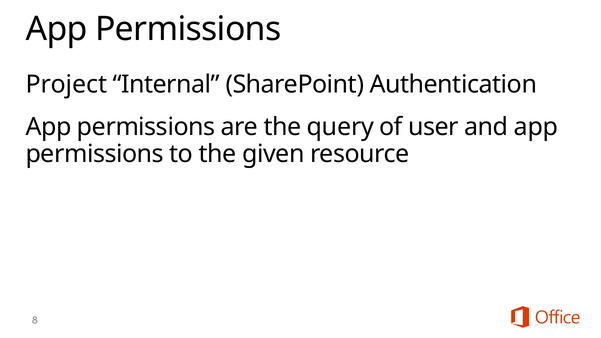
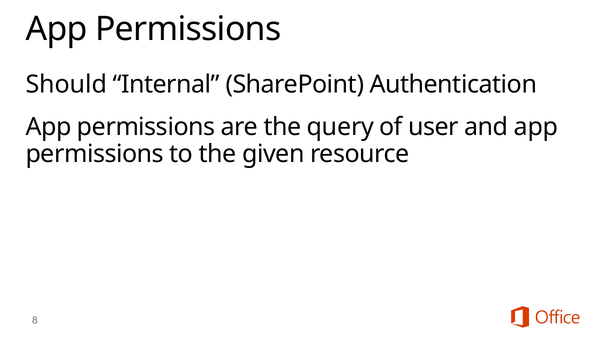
Project: Project -> Should
